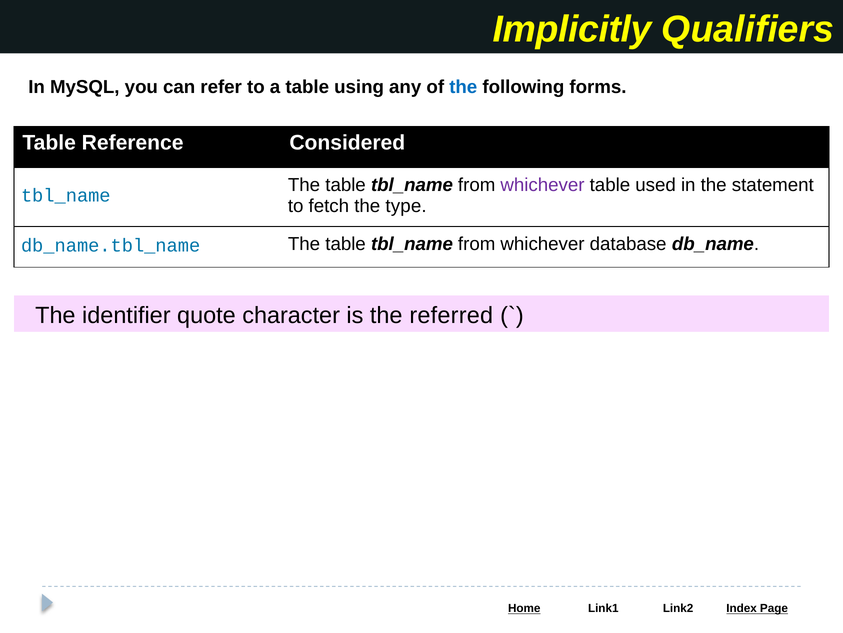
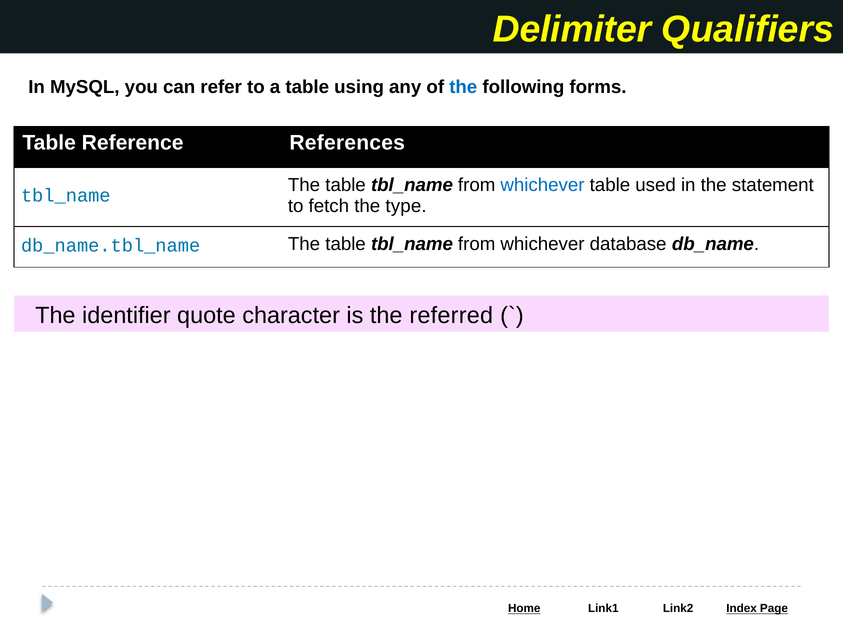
Implicitly: Implicitly -> Delimiter
Considered: Considered -> References
whichever at (543, 185) colour: purple -> blue
